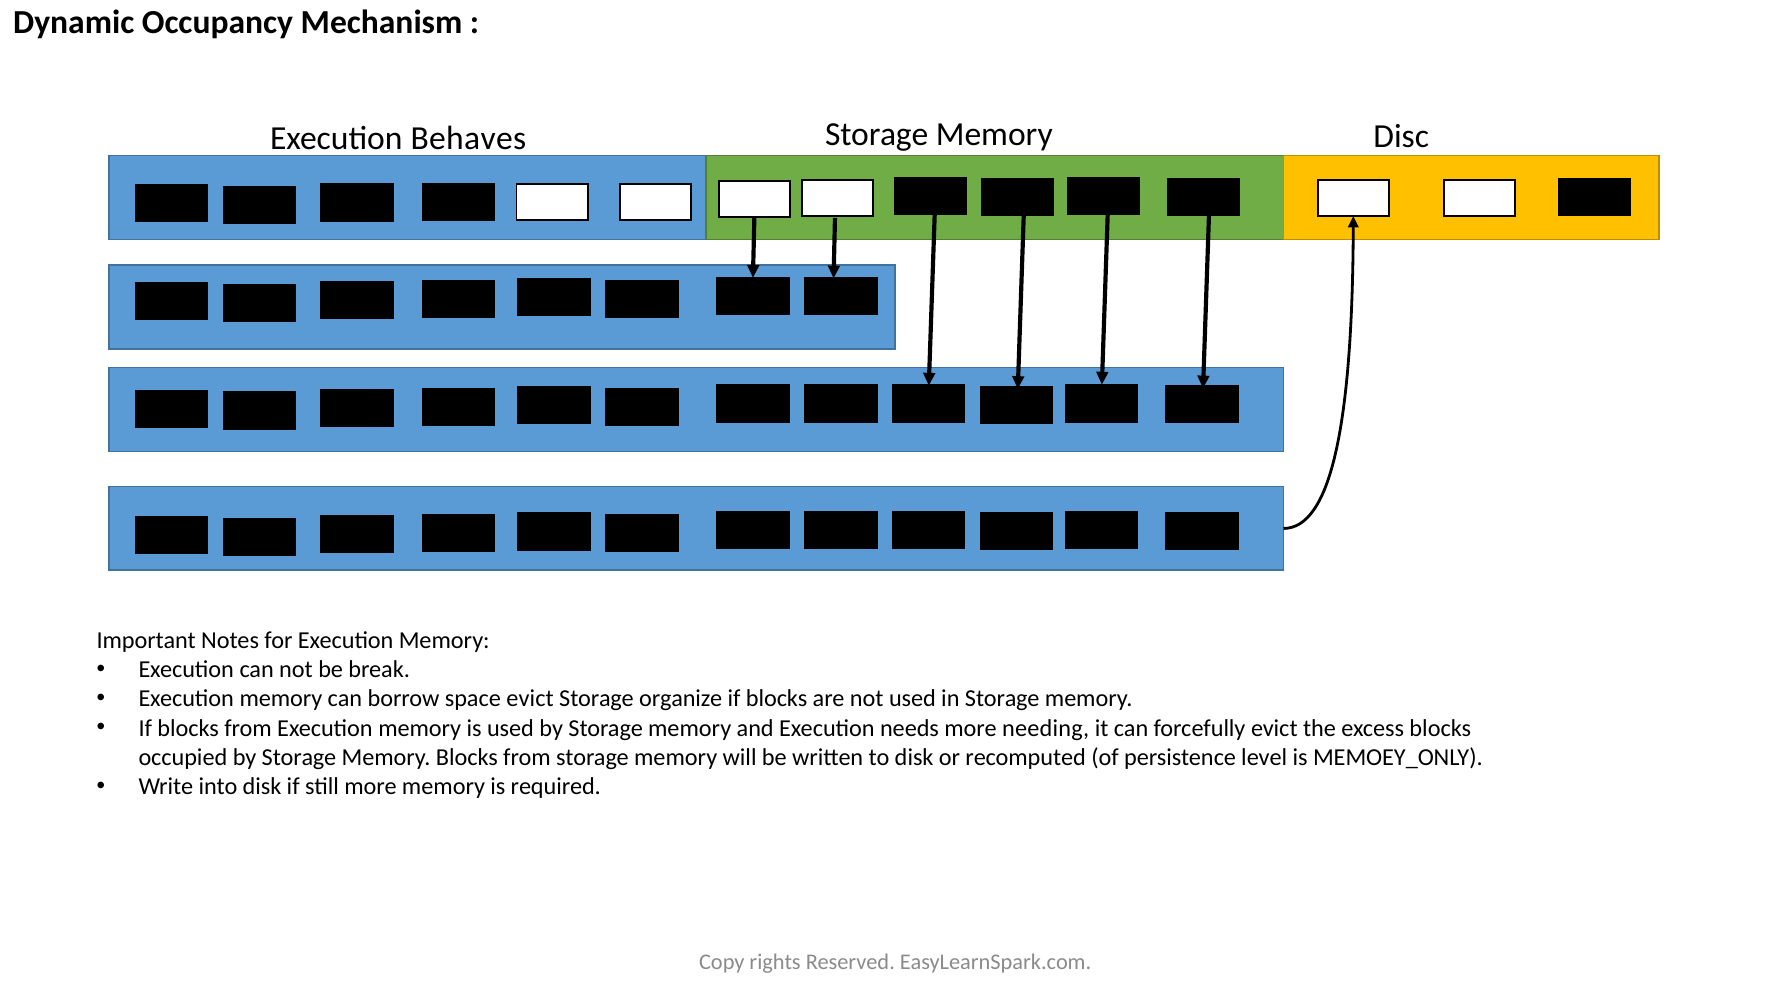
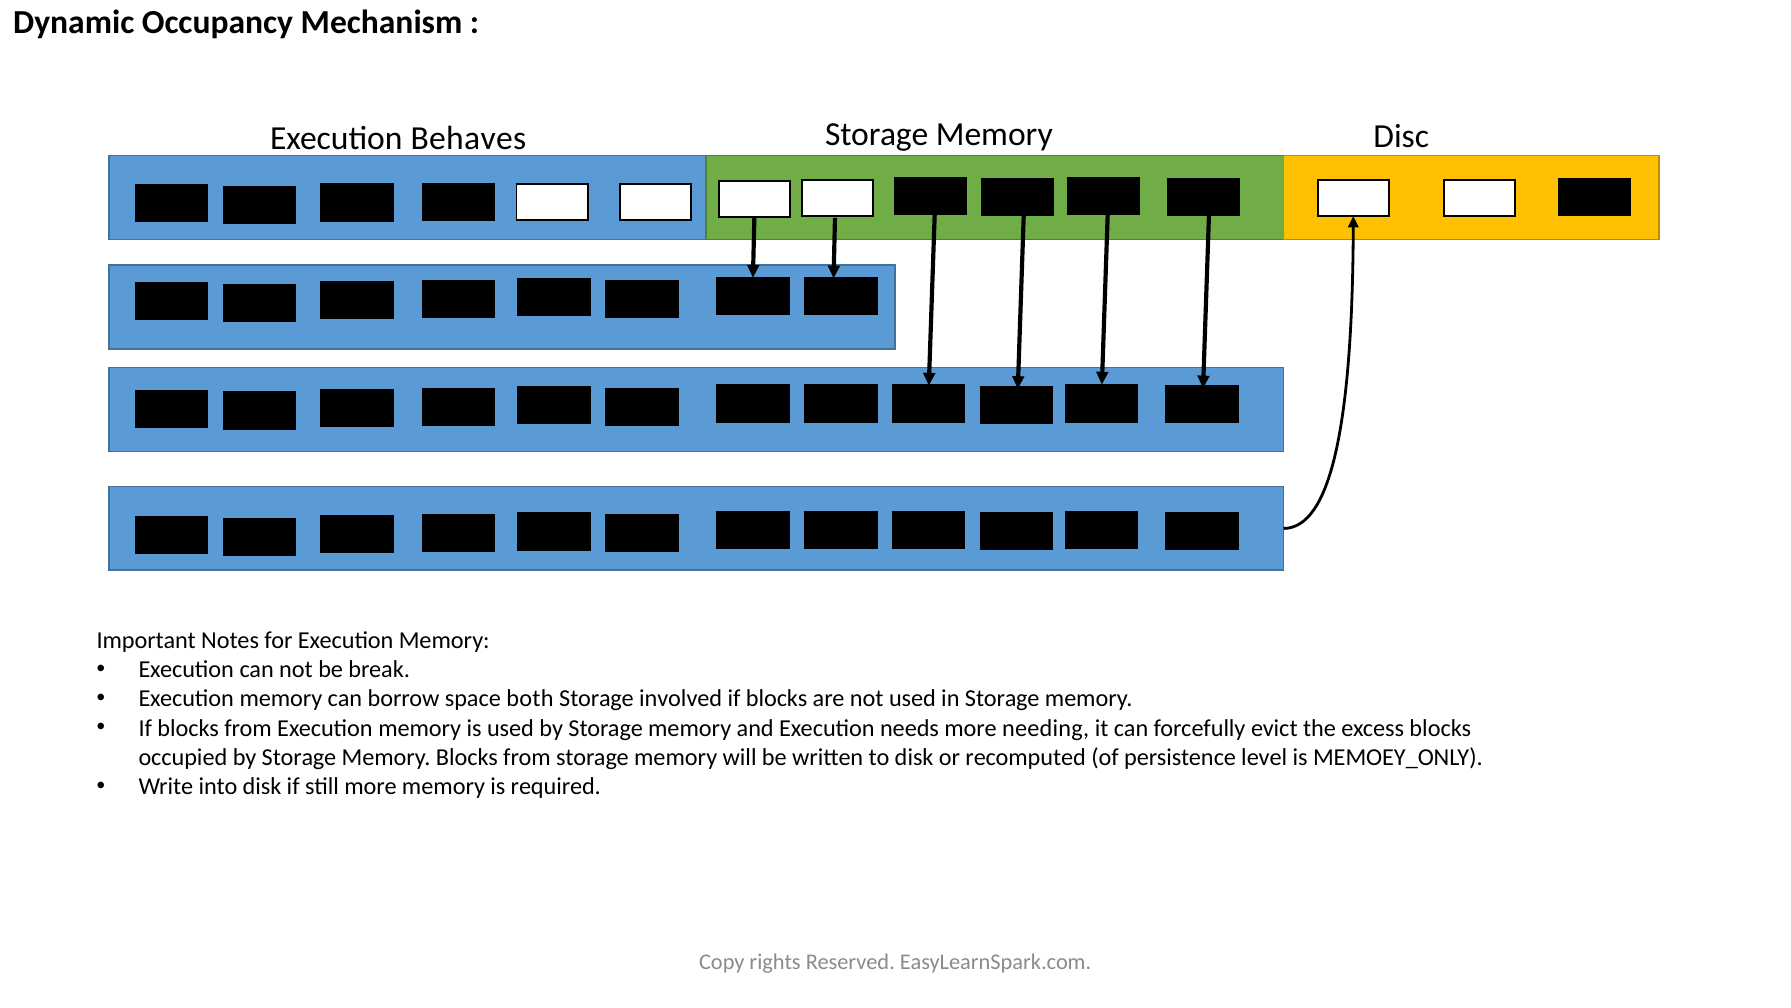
space evict: evict -> both
organize: organize -> involved
